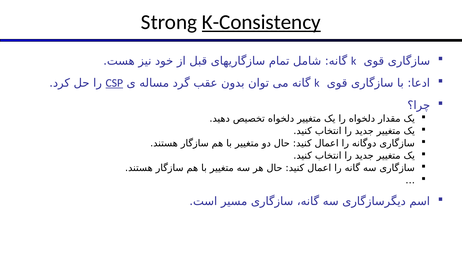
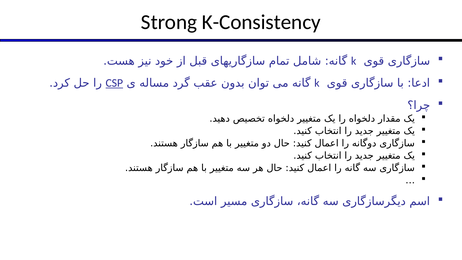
K-Consistency underline: present -> none
